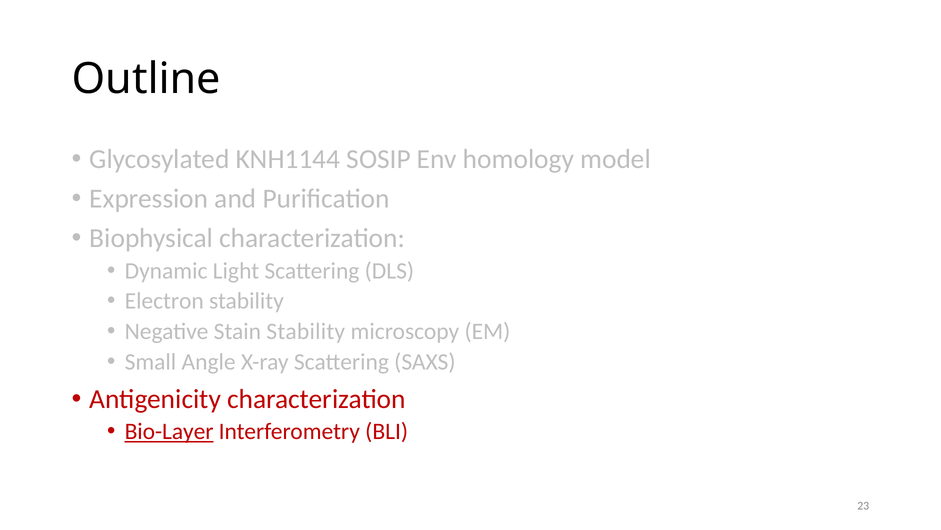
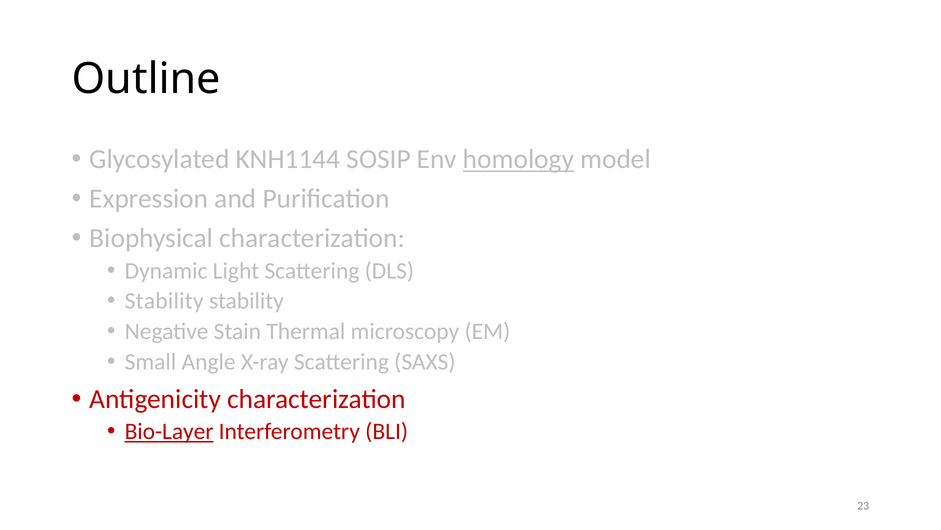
homology underline: none -> present
Electron at (164, 301): Electron -> Stability
Stain Stability: Stability -> Thermal
